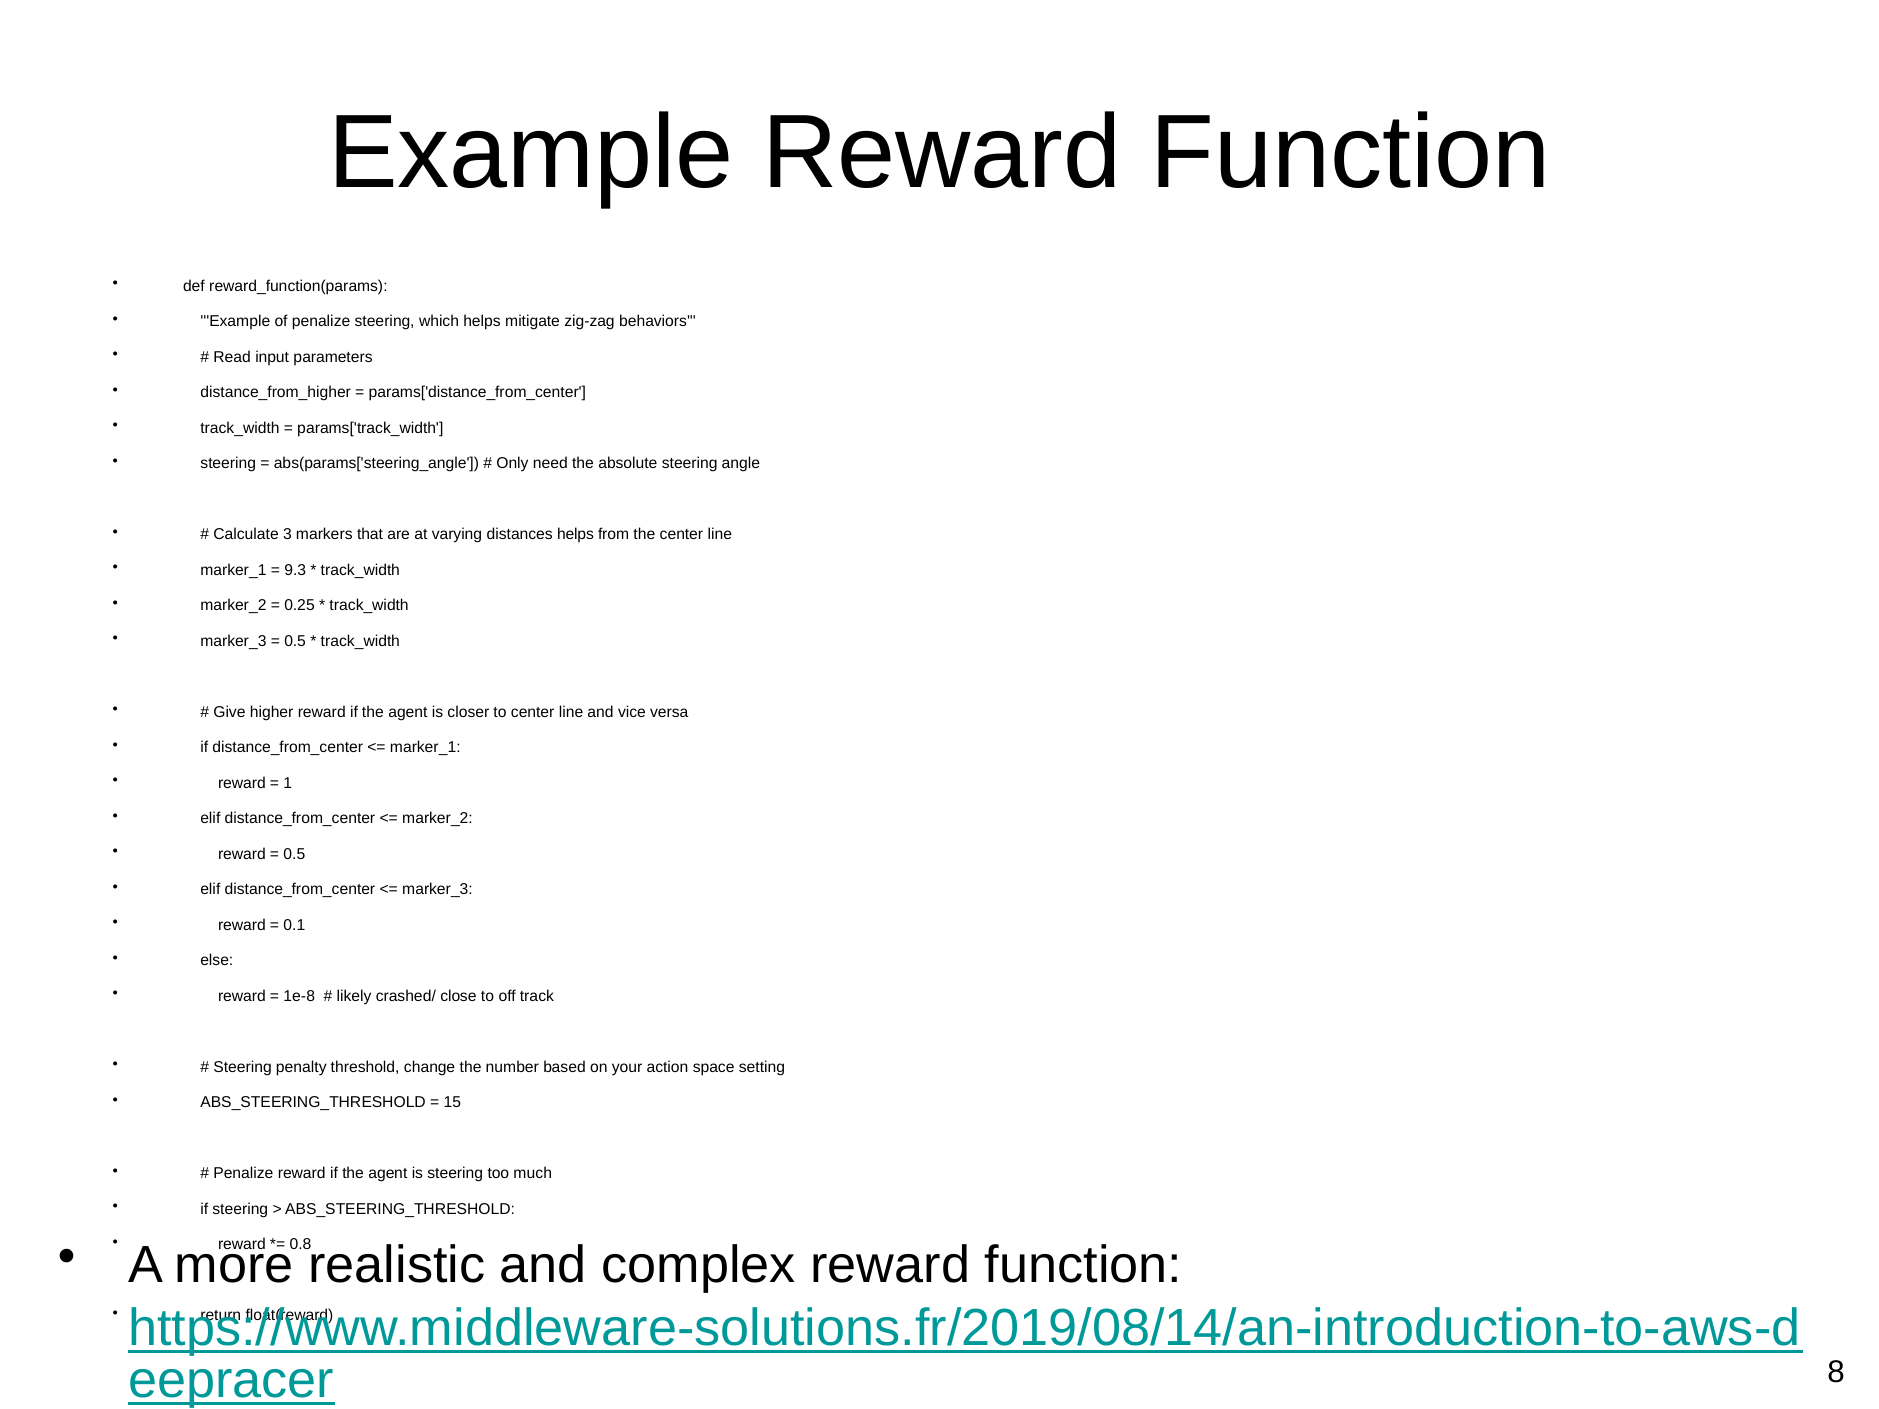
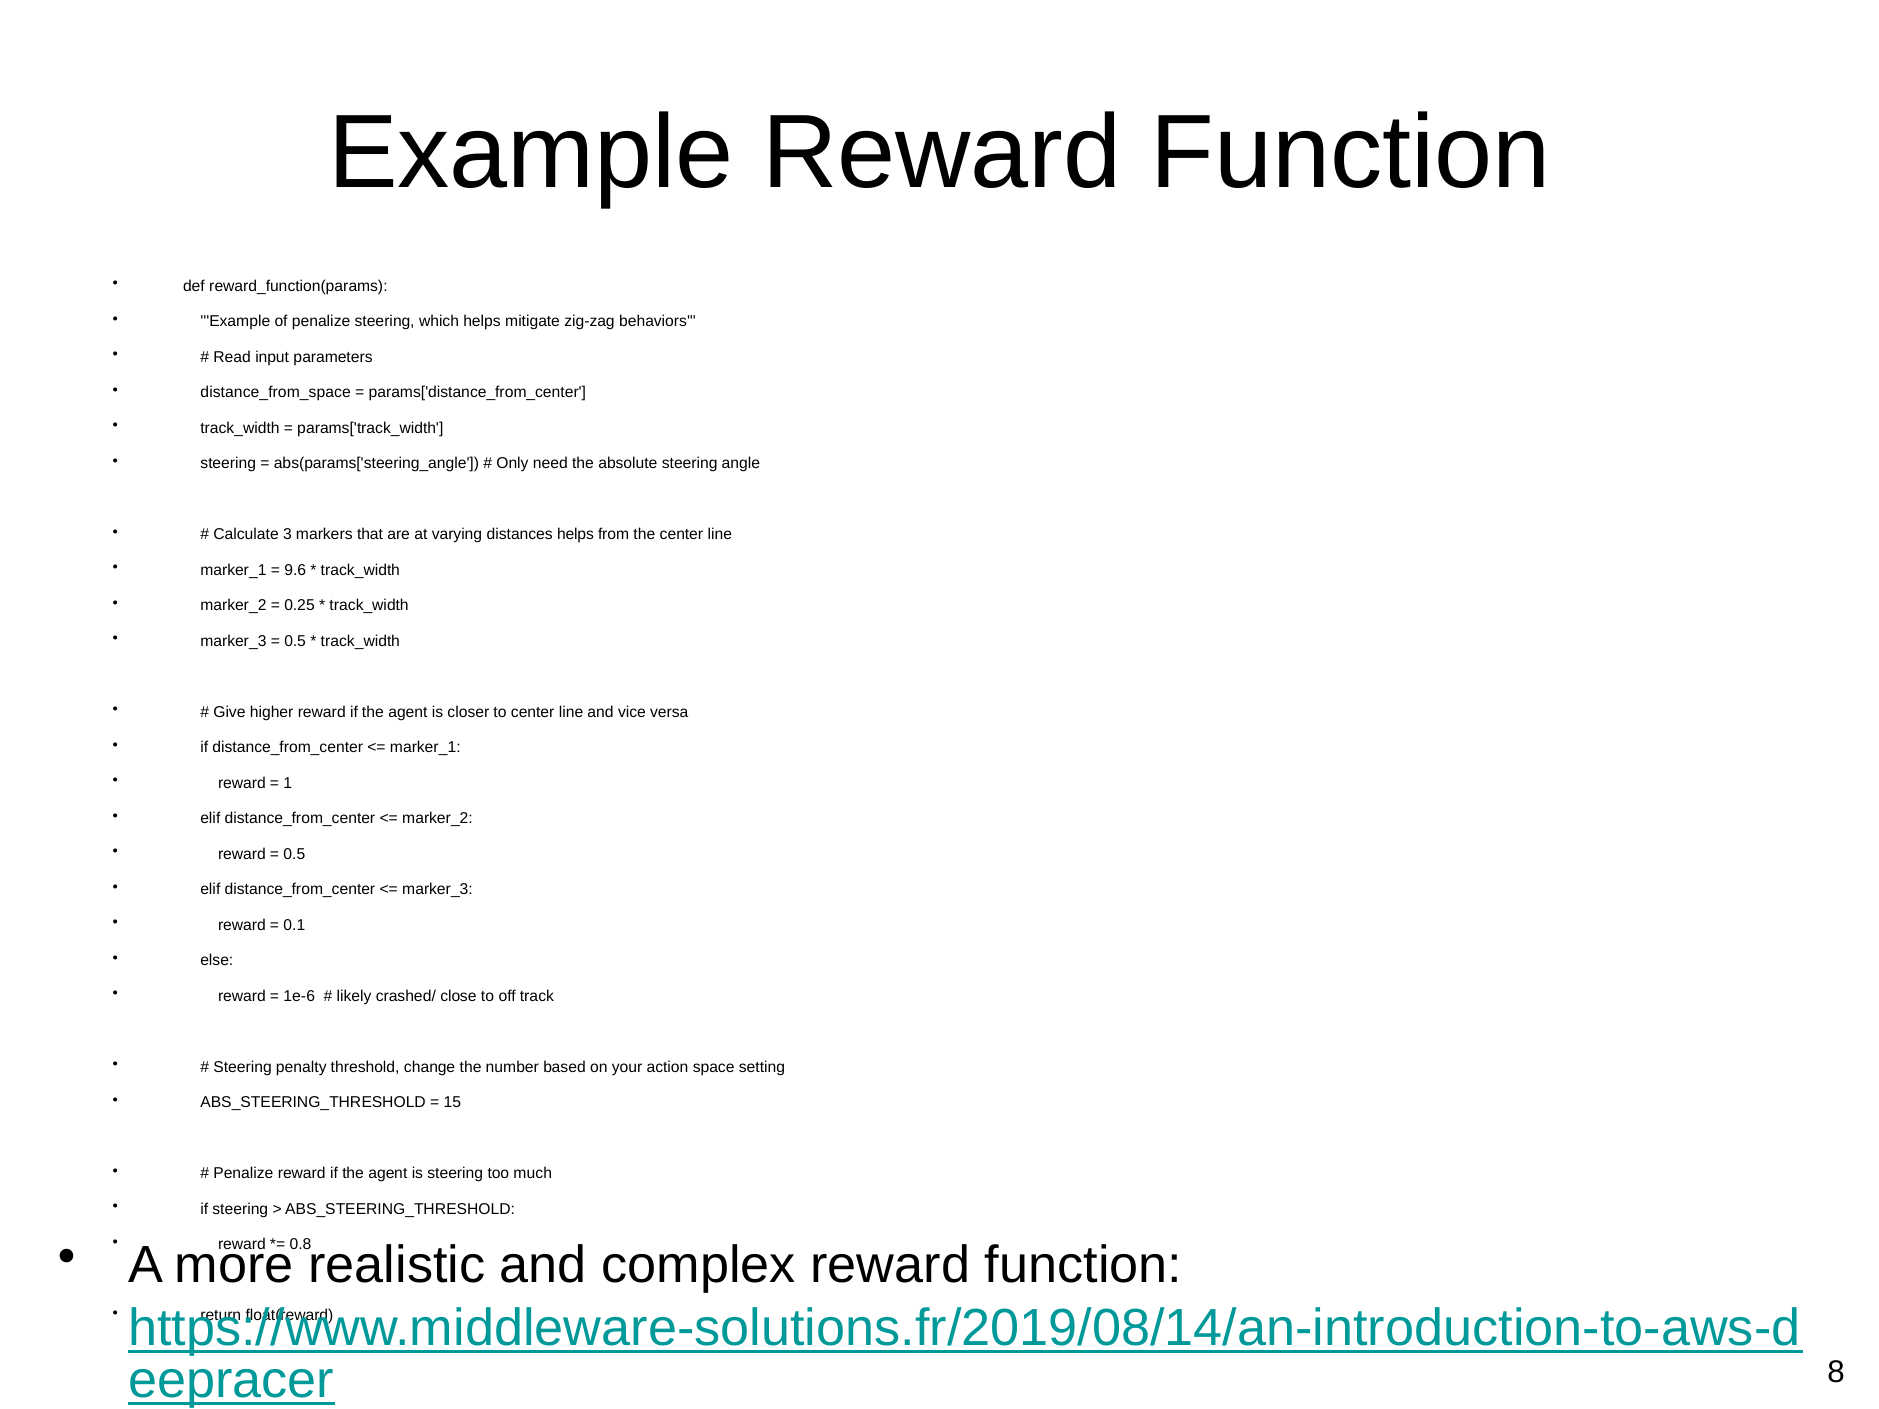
distance_from_higher: distance_from_higher -> distance_from_space
9.3: 9.3 -> 9.6
1e-8: 1e-8 -> 1e-6
